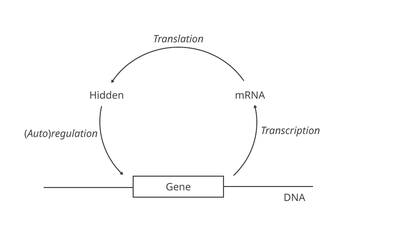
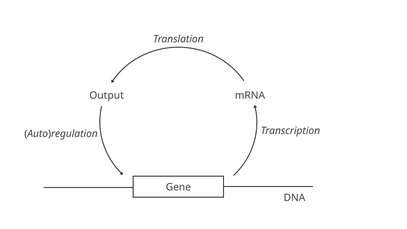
Hidden: Hidden -> Output
